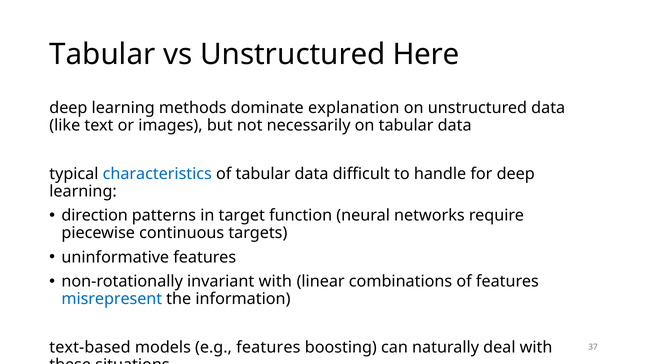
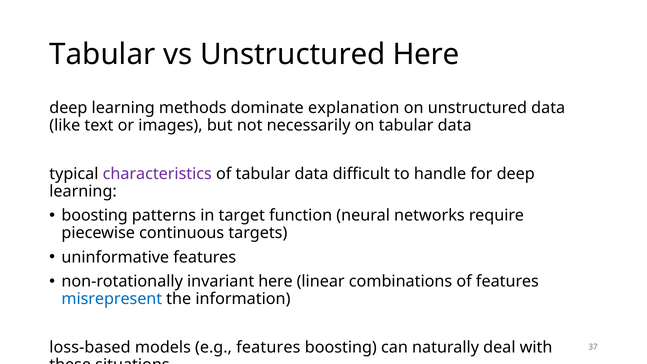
characteristics colour: blue -> purple
direction at (95, 215): direction -> boosting
invariant with: with -> here
text-based: text-based -> loss-based
